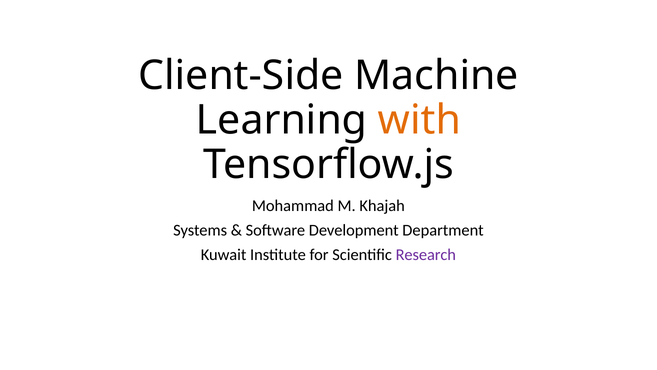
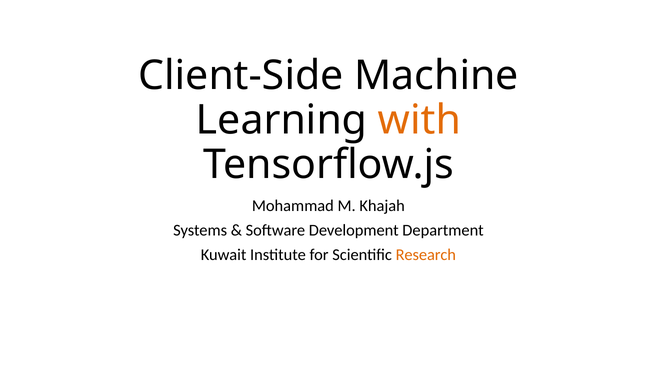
Research colour: purple -> orange
